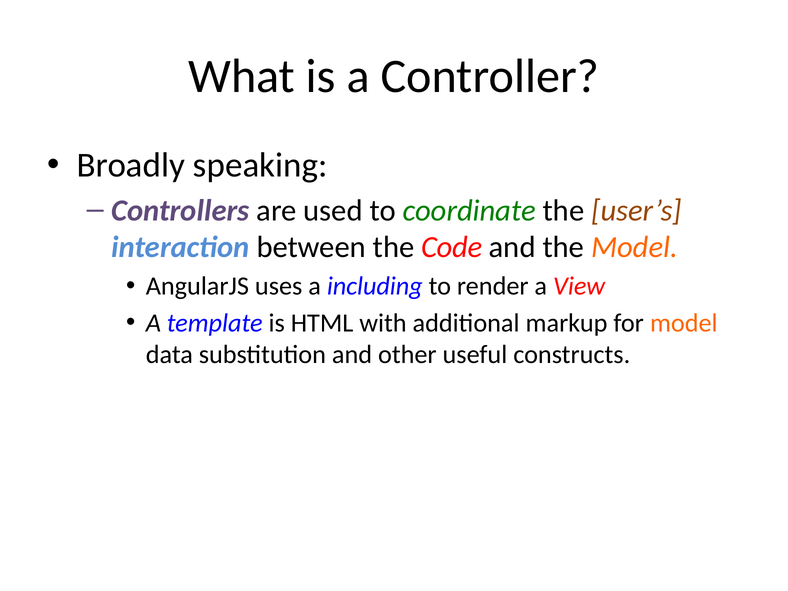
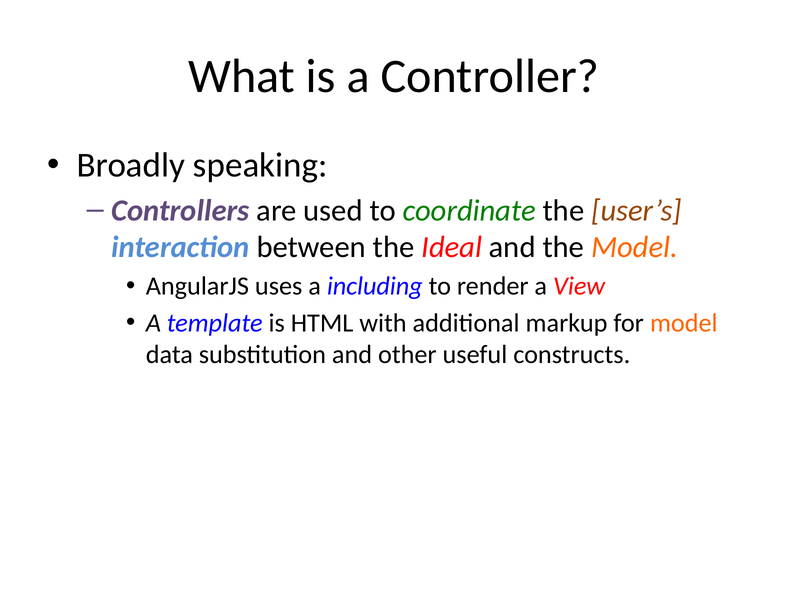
Code: Code -> Ideal
